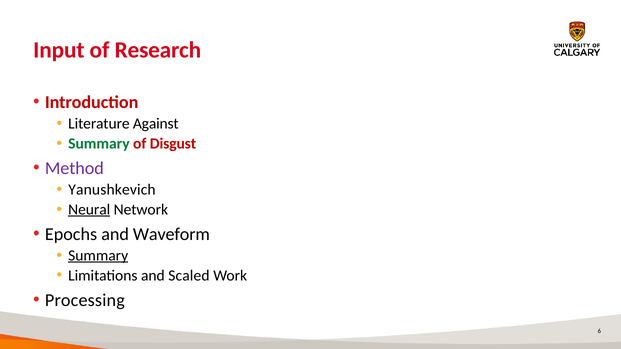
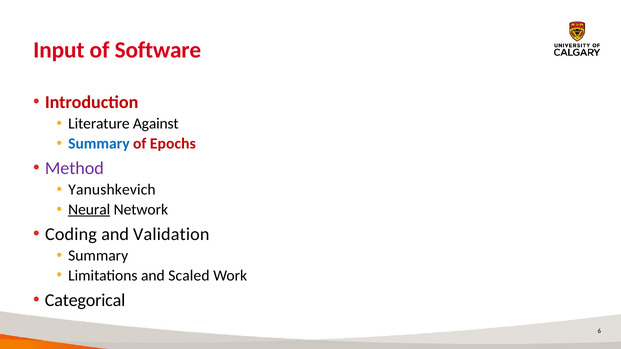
Research: Research -> Software
Summary at (99, 144) colour: green -> blue
Disgust: Disgust -> Epochs
Epochs: Epochs -> Coding
Waveform: Waveform -> Validation
Summary at (98, 256) underline: present -> none
Processing: Processing -> Categorical
